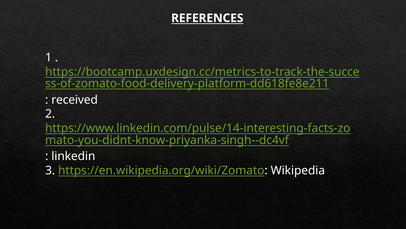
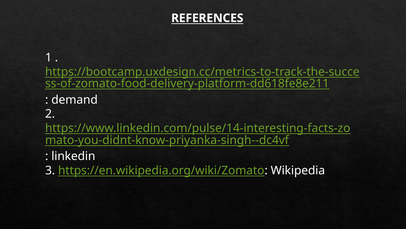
received: received -> demand
